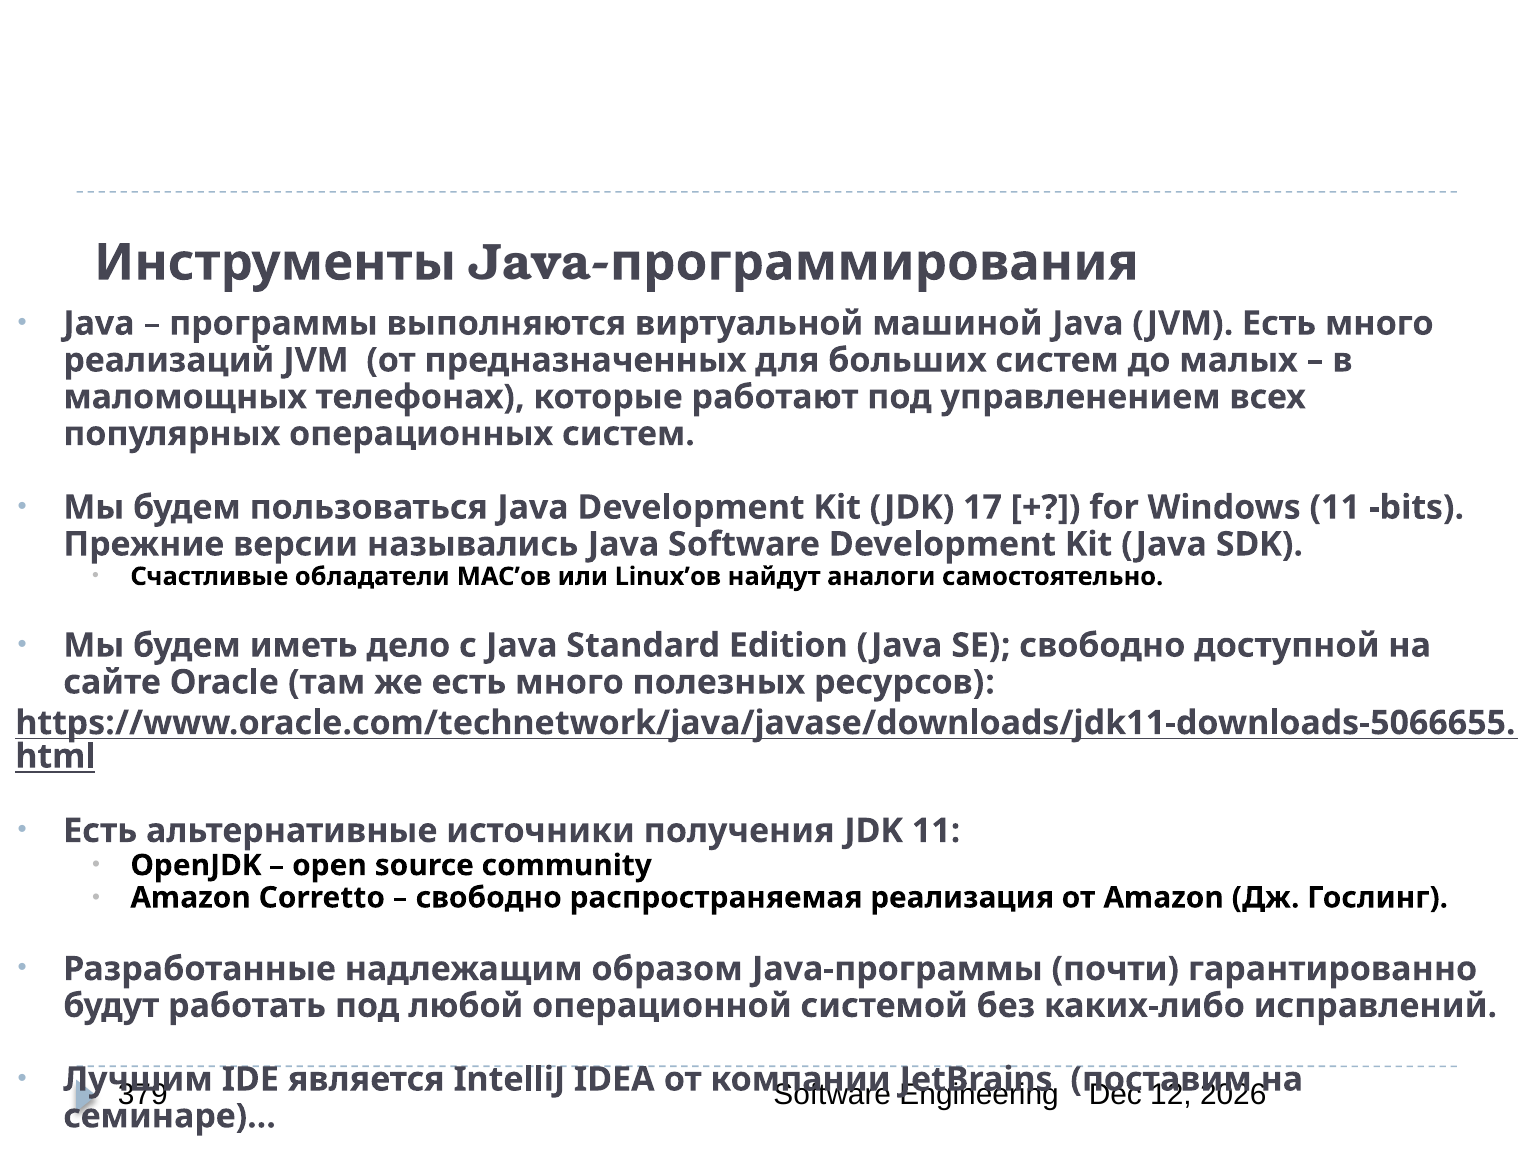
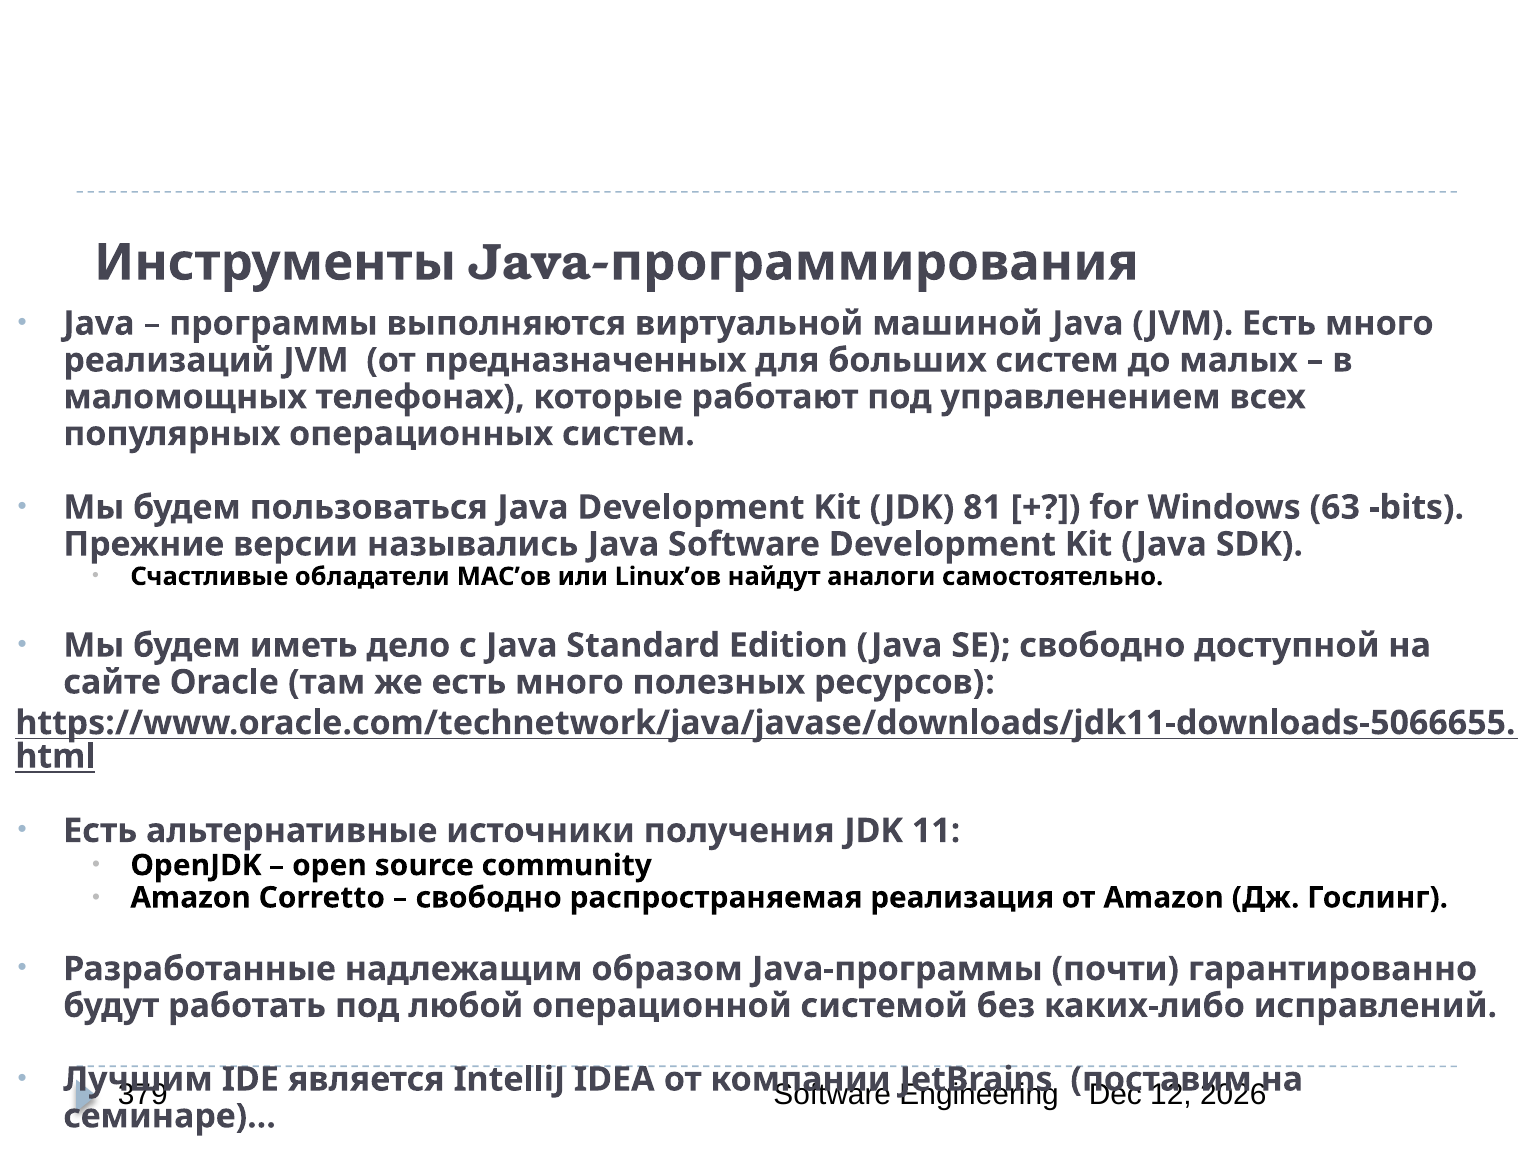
17: 17 -> 81
Windows 11: 11 -> 63
